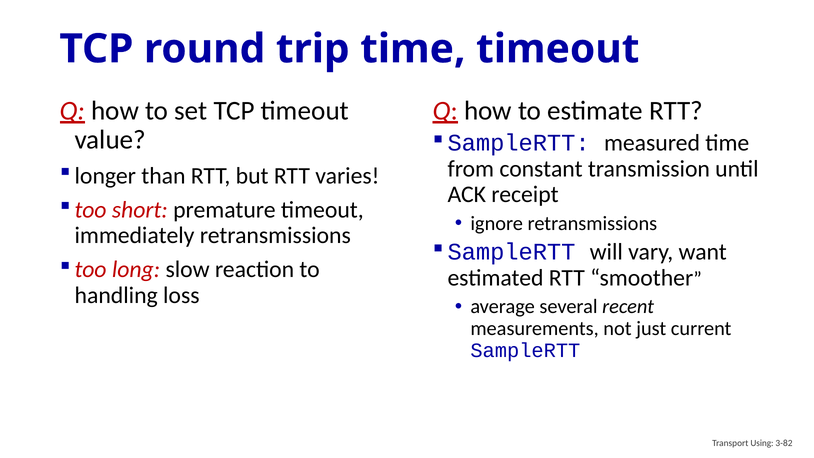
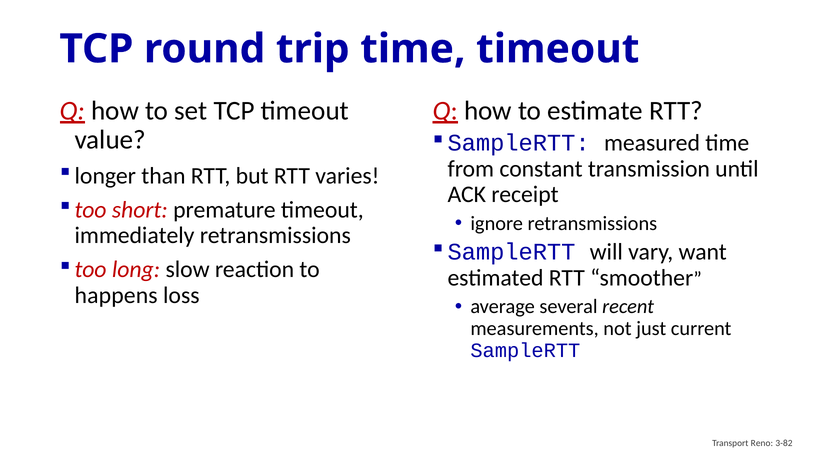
handling: handling -> happens
Using: Using -> Reno
